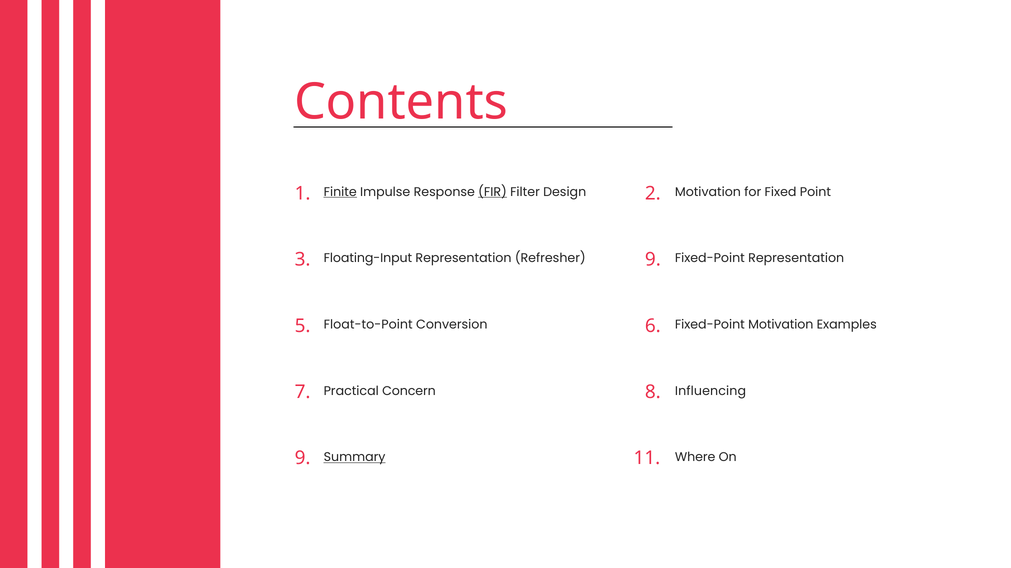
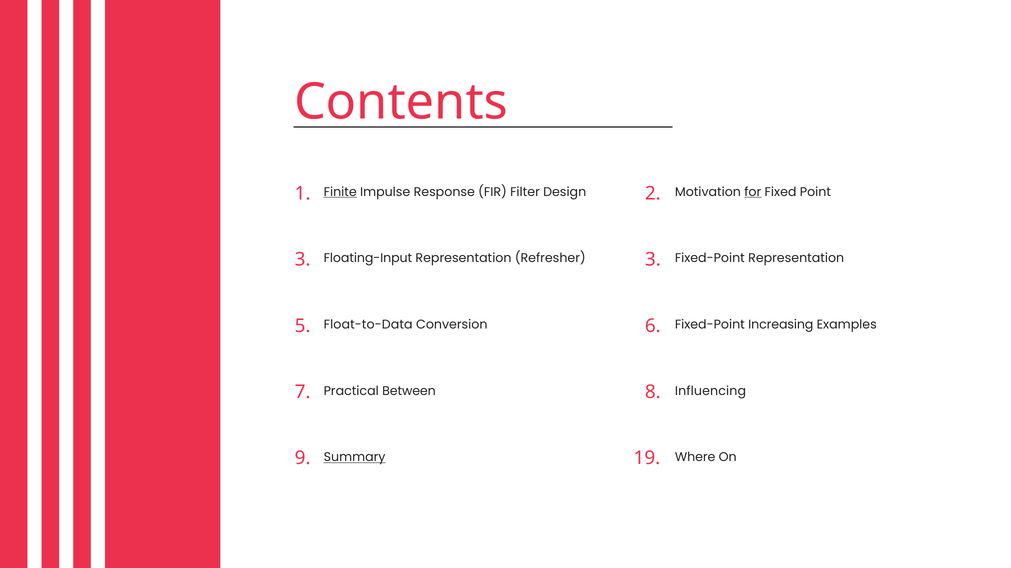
FIR underline: present -> none
for underline: none -> present
3 9: 9 -> 3
Float-to-Point: Float-to-Point -> Float-to-Data
Fixed-Point Motivation: Motivation -> Increasing
Concern: Concern -> Between
11: 11 -> 19
